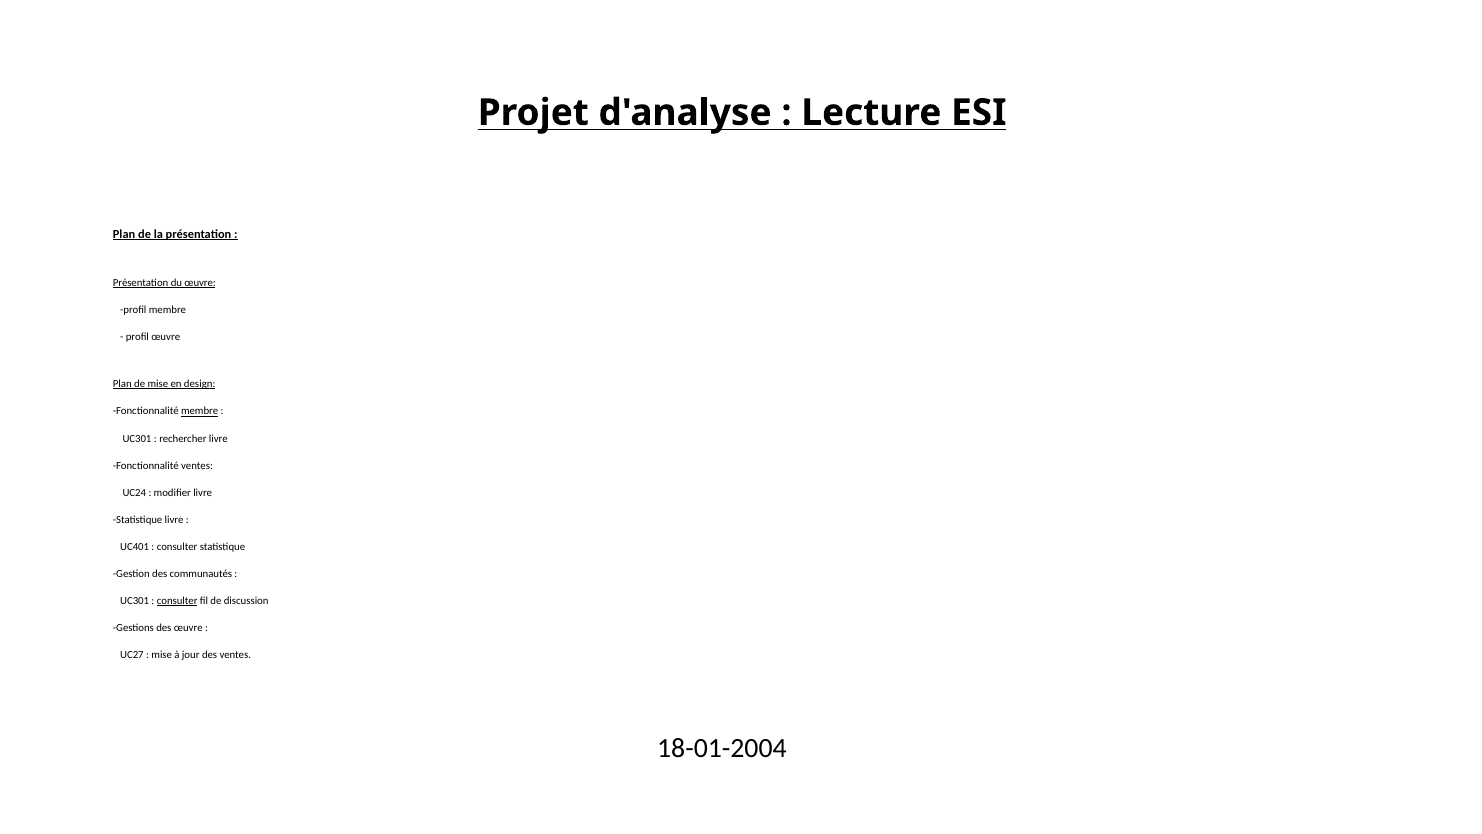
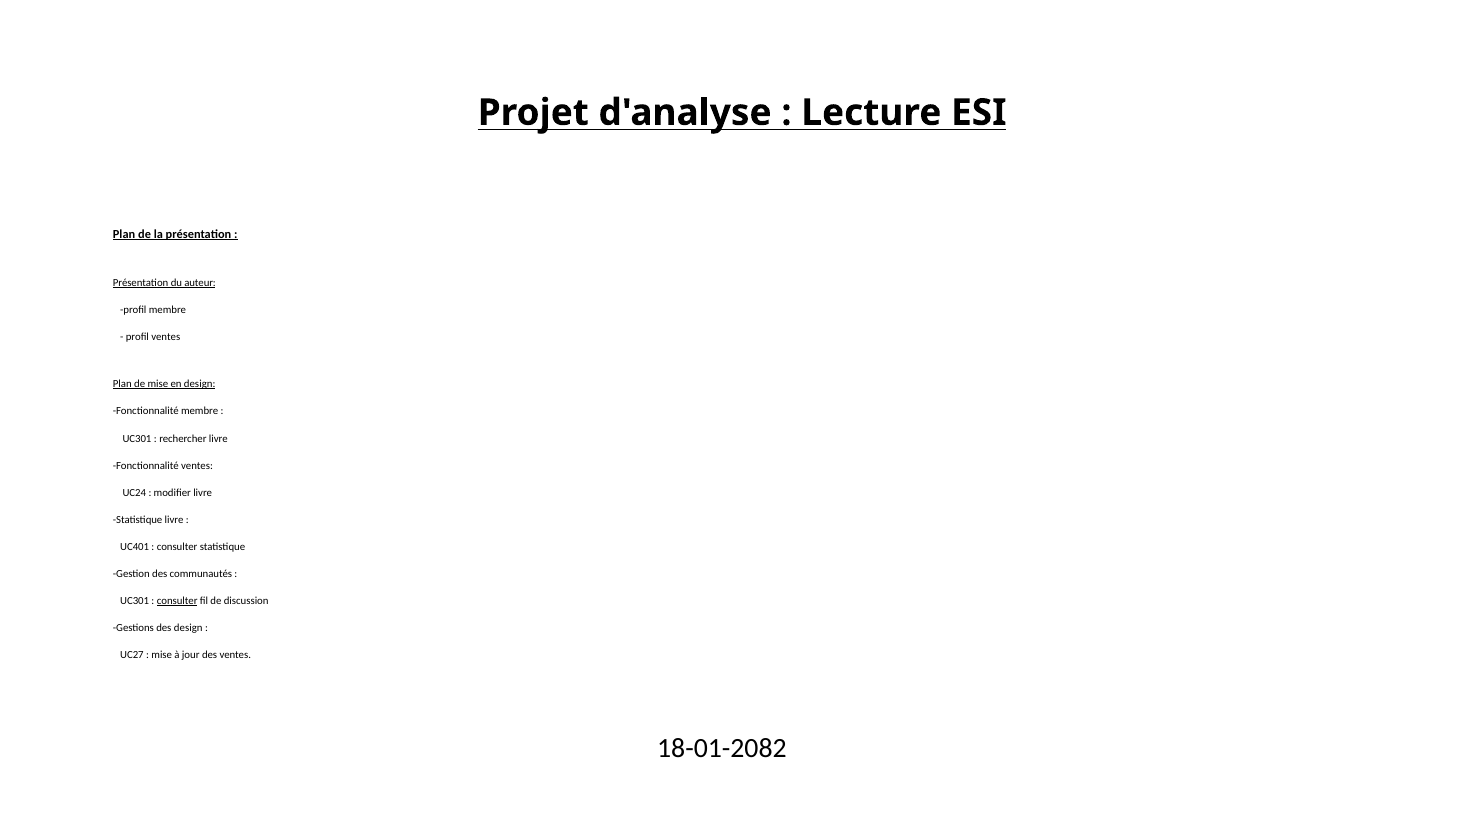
du œuvre: œuvre -> auteur
profil œuvre: œuvre -> ventes
membre at (200, 411) underline: present -> none
des œuvre: œuvre -> design
18-01-2004: 18-01-2004 -> 18-01-2082
